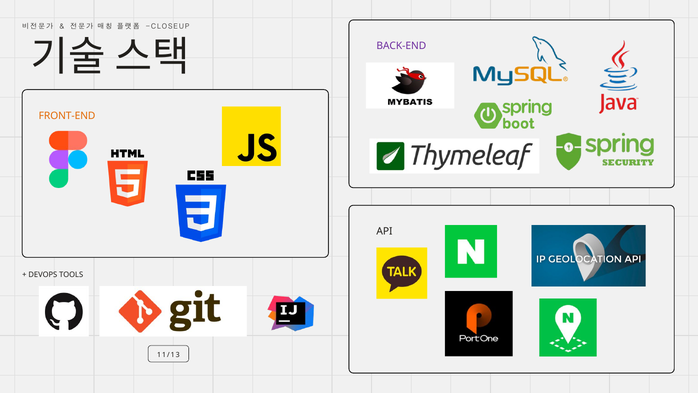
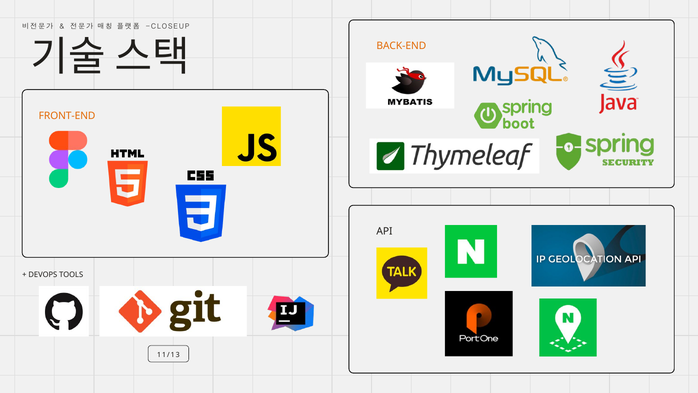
BACK-END colour: purple -> orange
